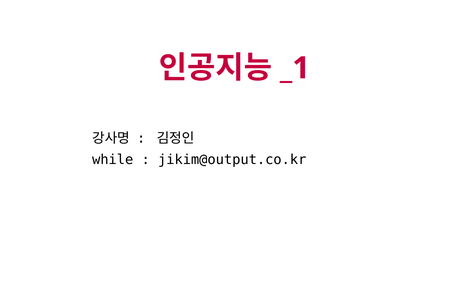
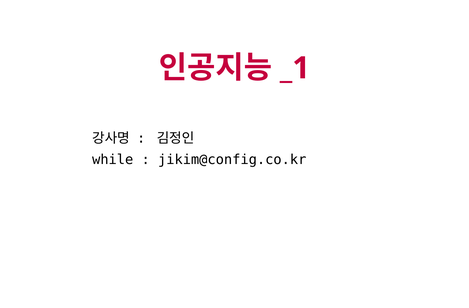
jikim@output.co.kr: jikim@output.co.kr -> jikim@config.co.kr
